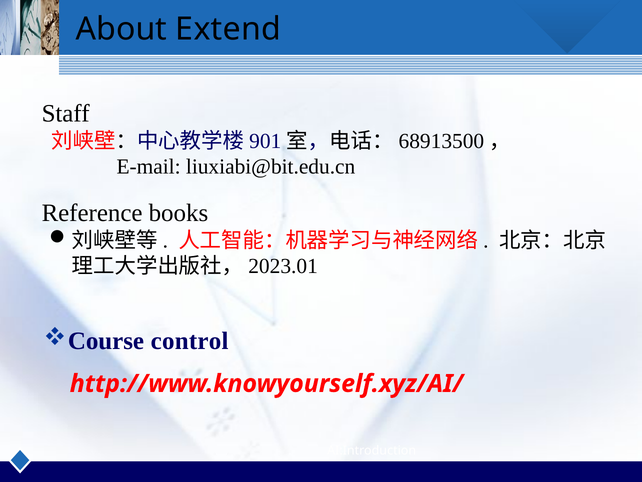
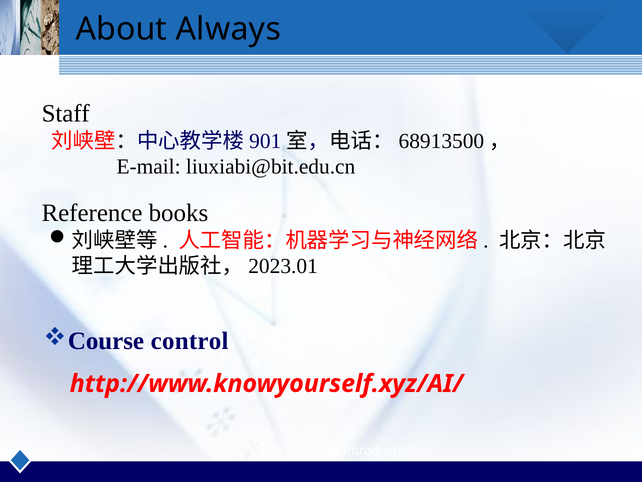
Extend: Extend -> Always
